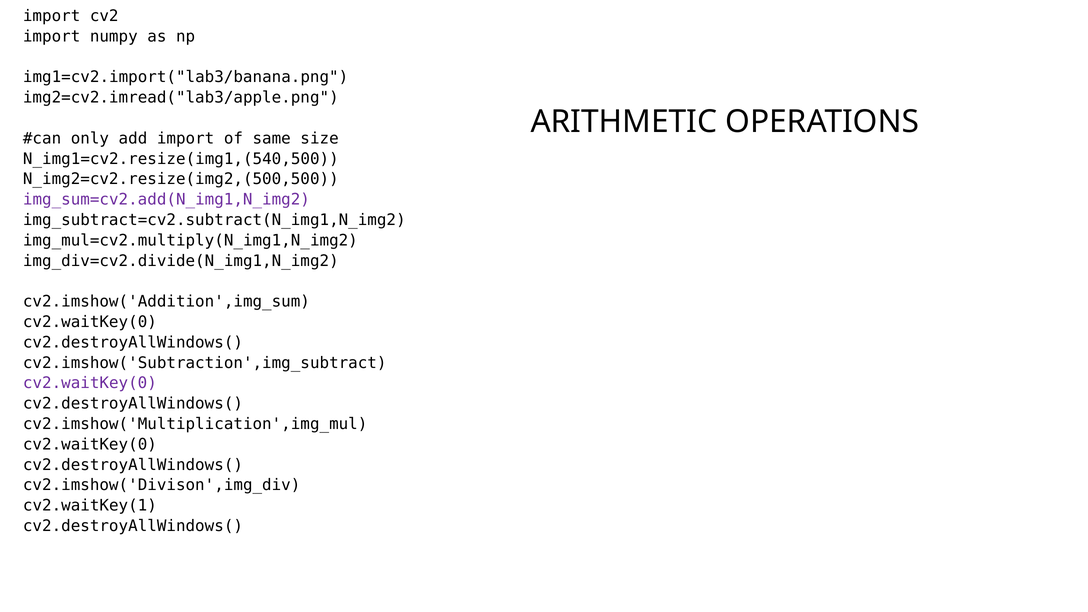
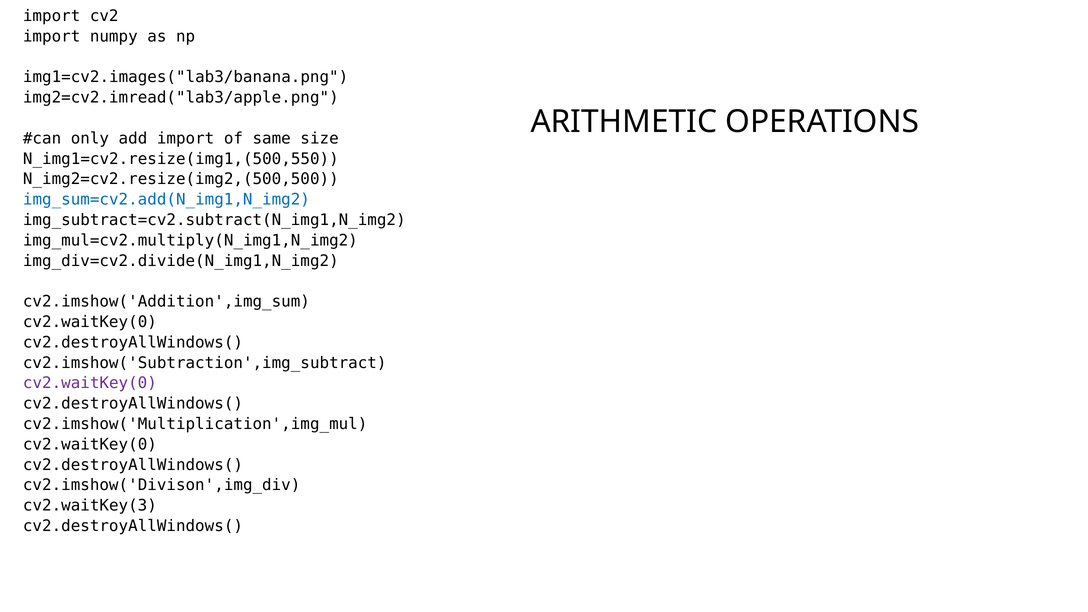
img1=cv2.import("lab3/banana.png: img1=cv2.import("lab3/banana.png -> img1=cv2.images("lab3/banana.png
N_img1=cv2.resize(img1,(540,500: N_img1=cv2.resize(img1,(540,500 -> N_img1=cv2.resize(img1,(500,550
img_sum=cv2.add(N_img1,N_img2 colour: purple -> blue
cv2.waitKey(1: cv2.waitKey(1 -> cv2.waitKey(3
